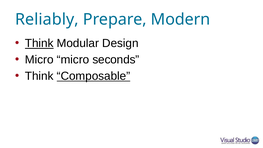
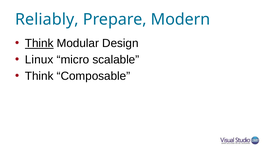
Micro at (39, 60): Micro -> Linux
seconds: seconds -> scalable
Composable underline: present -> none
